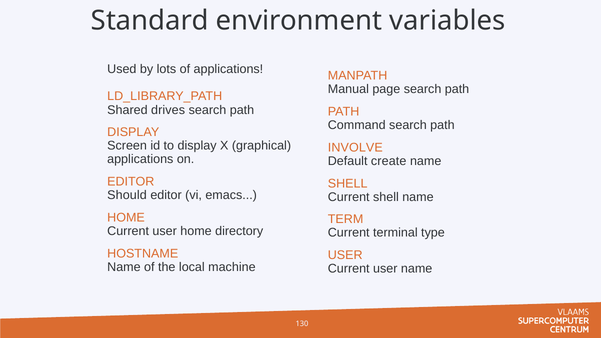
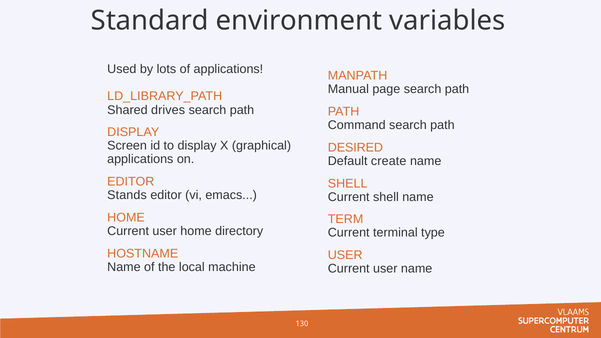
INVOLVE: INVOLVE -> DESIRED
Should: Should -> Stands
